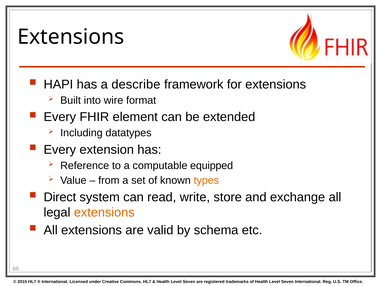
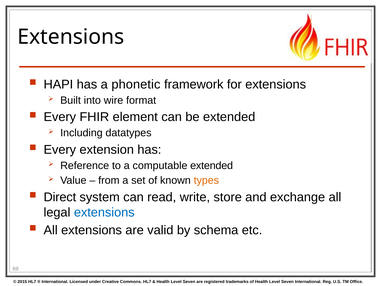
describe: describe -> phonetic
computable equipped: equipped -> extended
extensions at (104, 212) colour: orange -> blue
